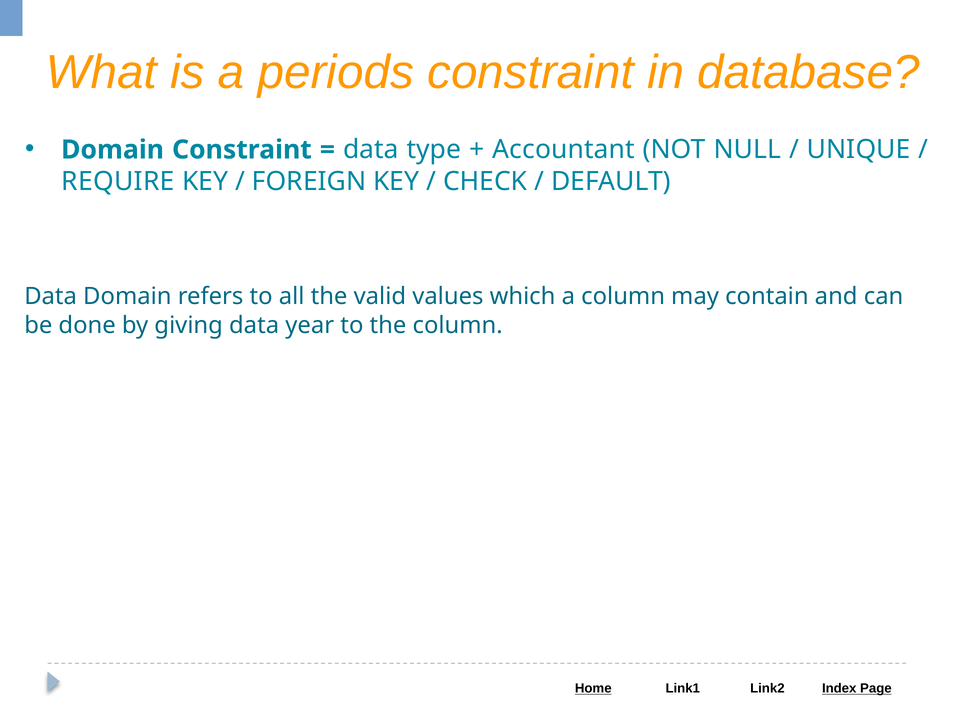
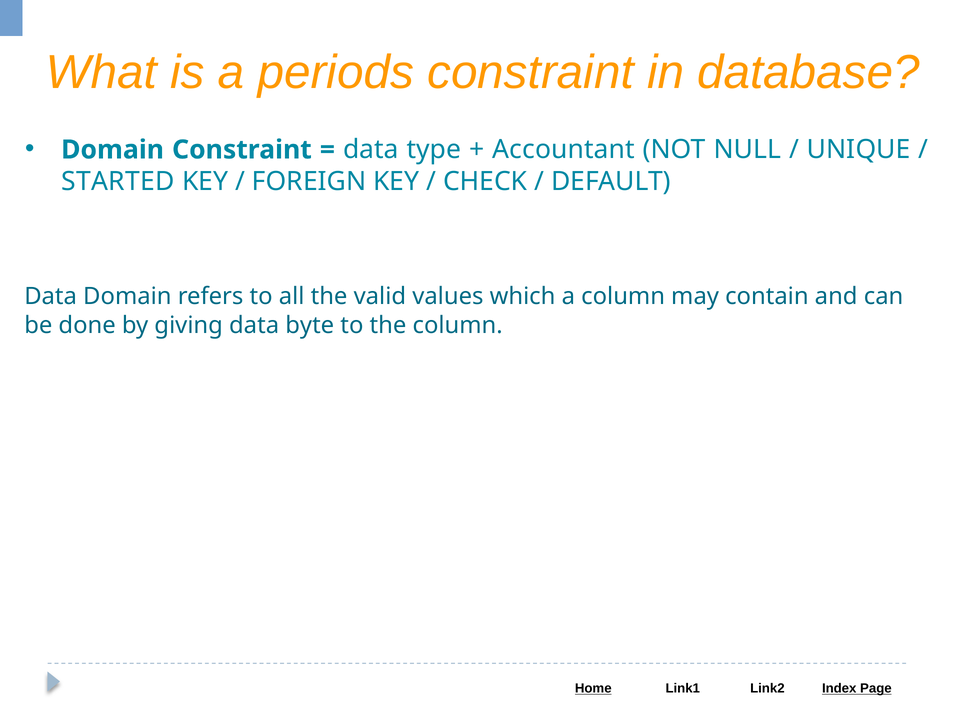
REQUIRE: REQUIRE -> STARTED
year: year -> byte
